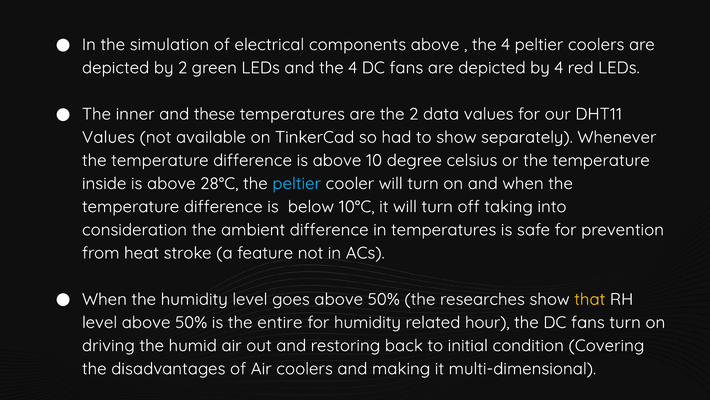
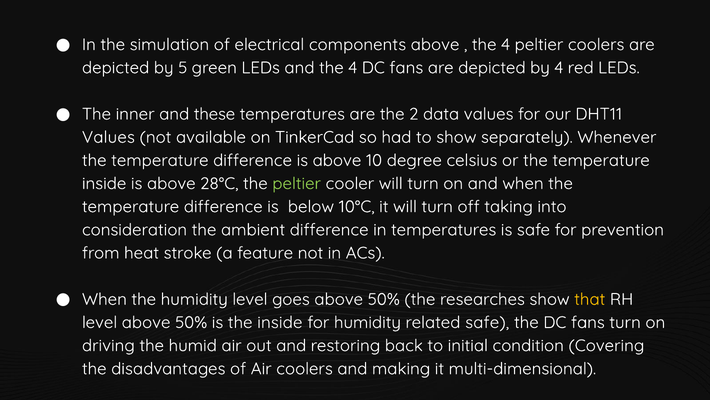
by 2: 2 -> 5
peltier at (297, 183) colour: light blue -> light green
the entire: entire -> inside
related hour: hour -> safe
